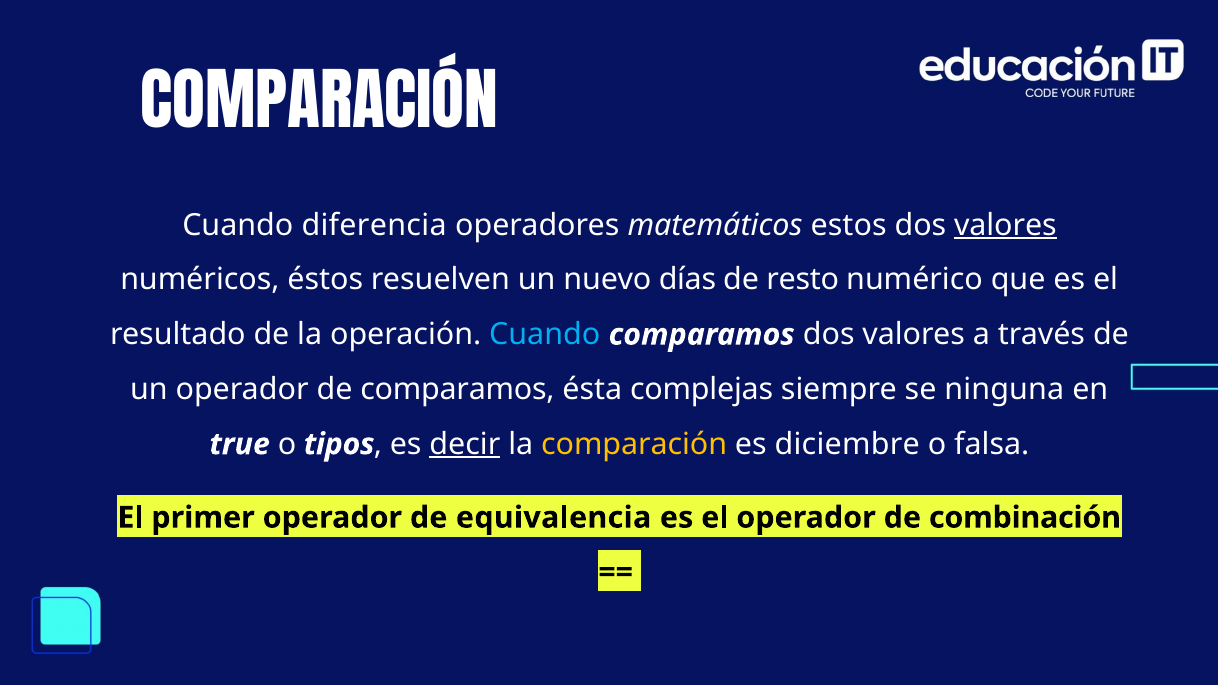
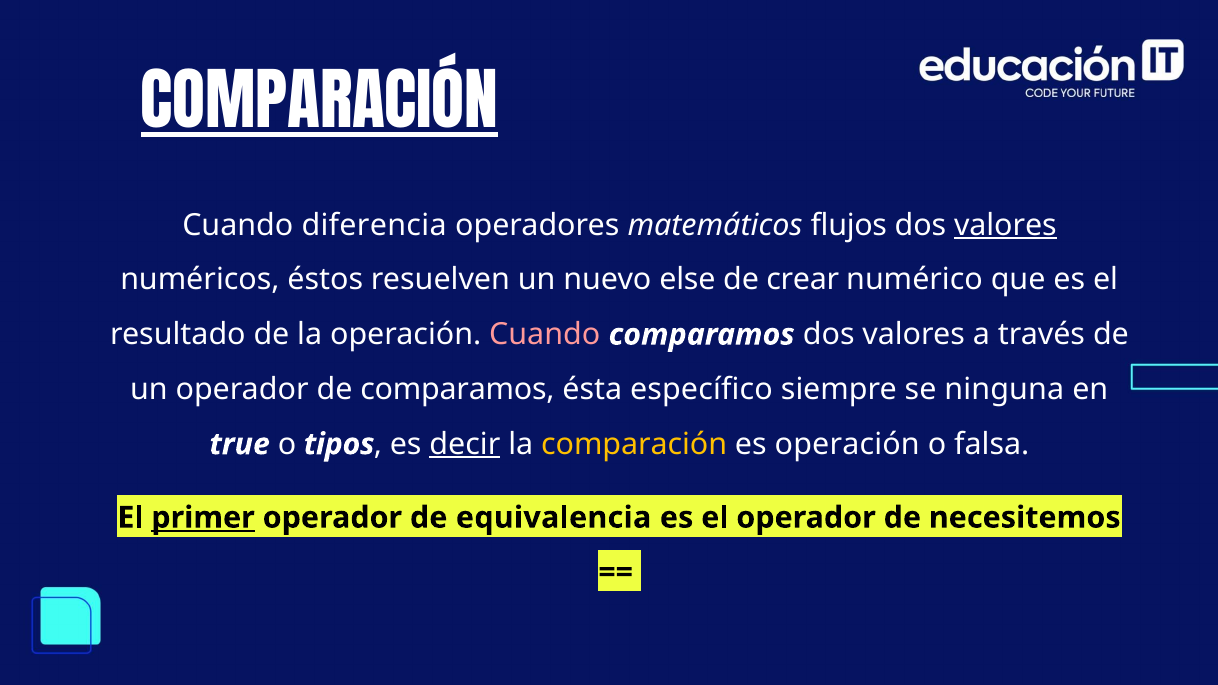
COMPARACIÓN at (319, 105) underline: none -> present
estos: estos -> flujos
días: días -> else
resto: resto -> crear
Cuando at (545, 335) colour: light blue -> pink
complejas: complejas -> específico
es diciembre: diciembre -> operación
primer underline: none -> present
combinación: combinación -> necesitemos
